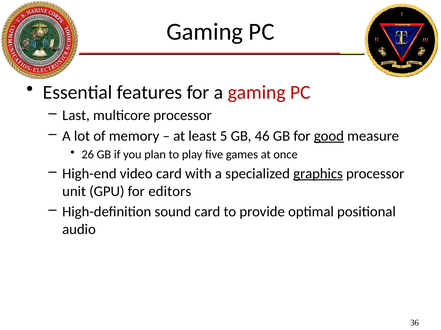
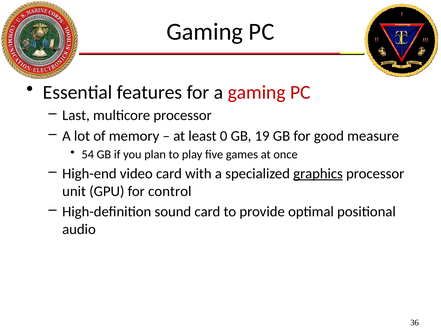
5: 5 -> 0
46: 46 -> 19
good underline: present -> none
26: 26 -> 54
editors: editors -> control
